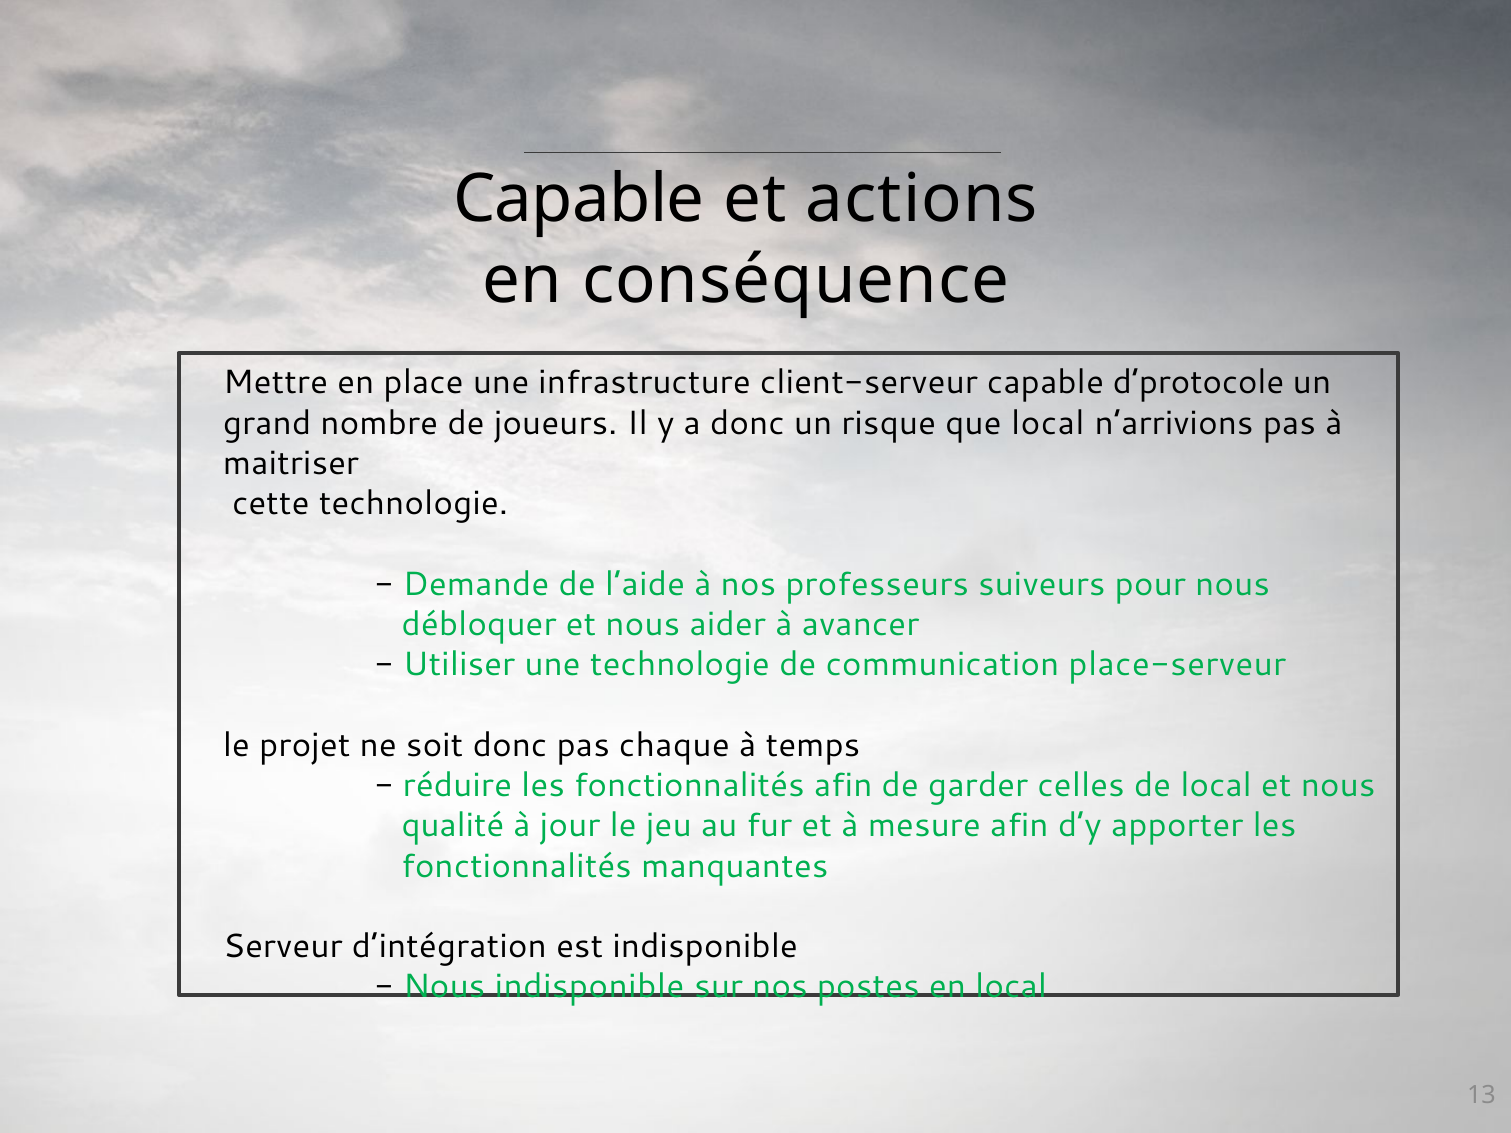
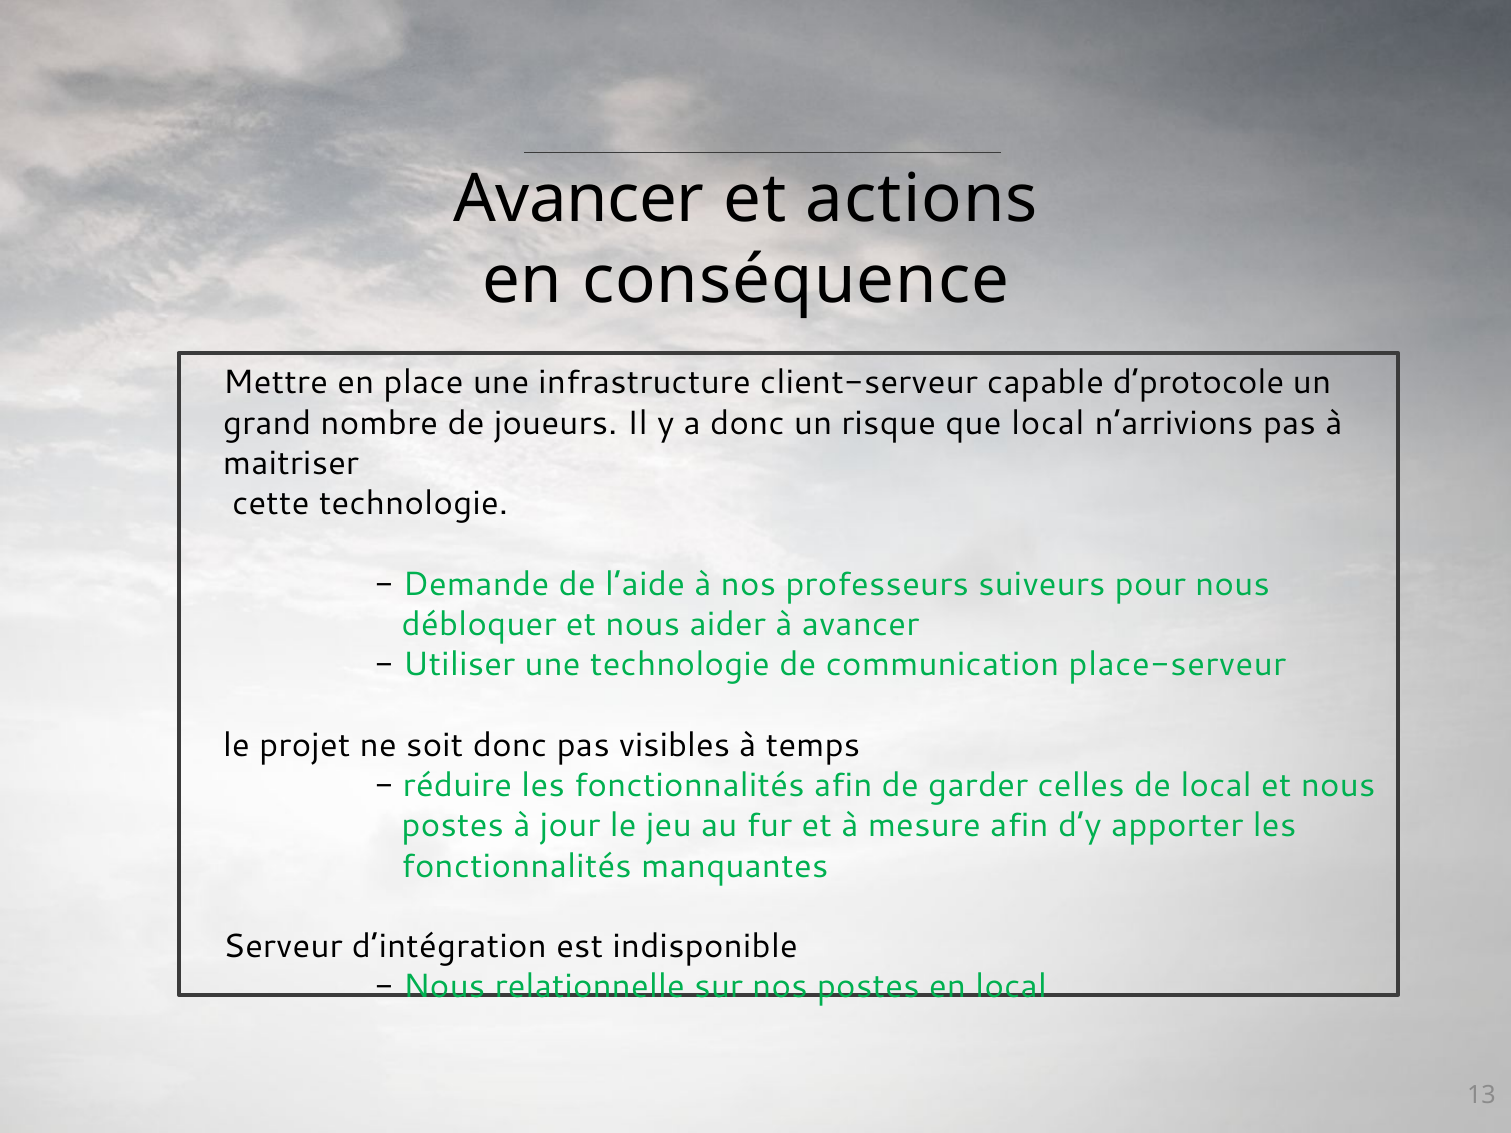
Capable at (579, 200): Capable -> Avancer
chaque: chaque -> visibles
qualité at (453, 826): qualité -> postes
Nous indisponible: indisponible -> relationnelle
